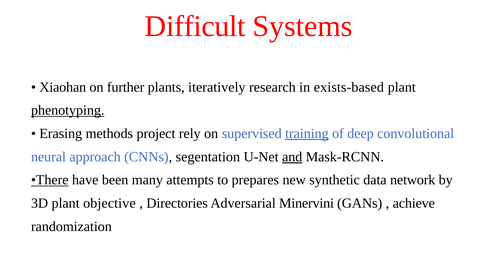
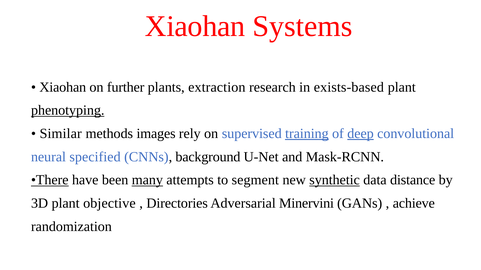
Difficult at (195, 26): Difficult -> Xiaohan
iteratively: iteratively -> extraction
Erasing: Erasing -> Similar
project: project -> images
deep underline: none -> present
approach: approach -> specified
segentation: segentation -> background
and underline: present -> none
many underline: none -> present
prepares: prepares -> segment
synthetic underline: none -> present
network: network -> distance
